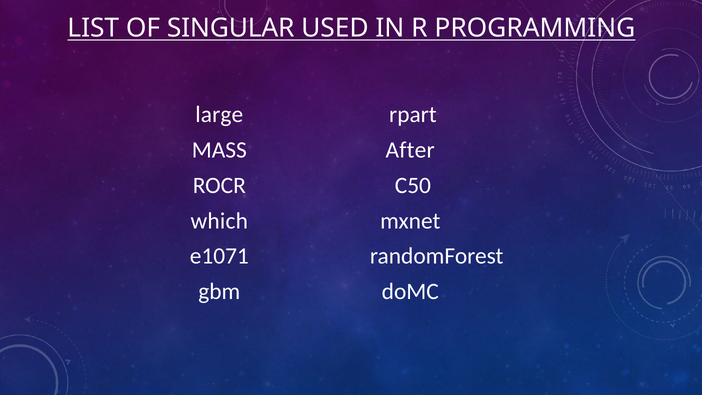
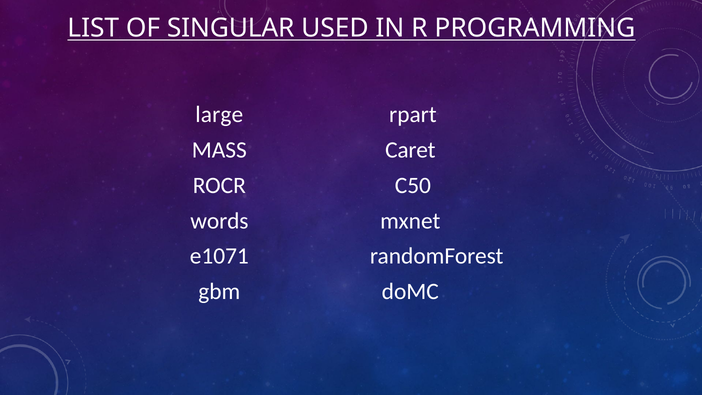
After: After -> Caret
which: which -> words
